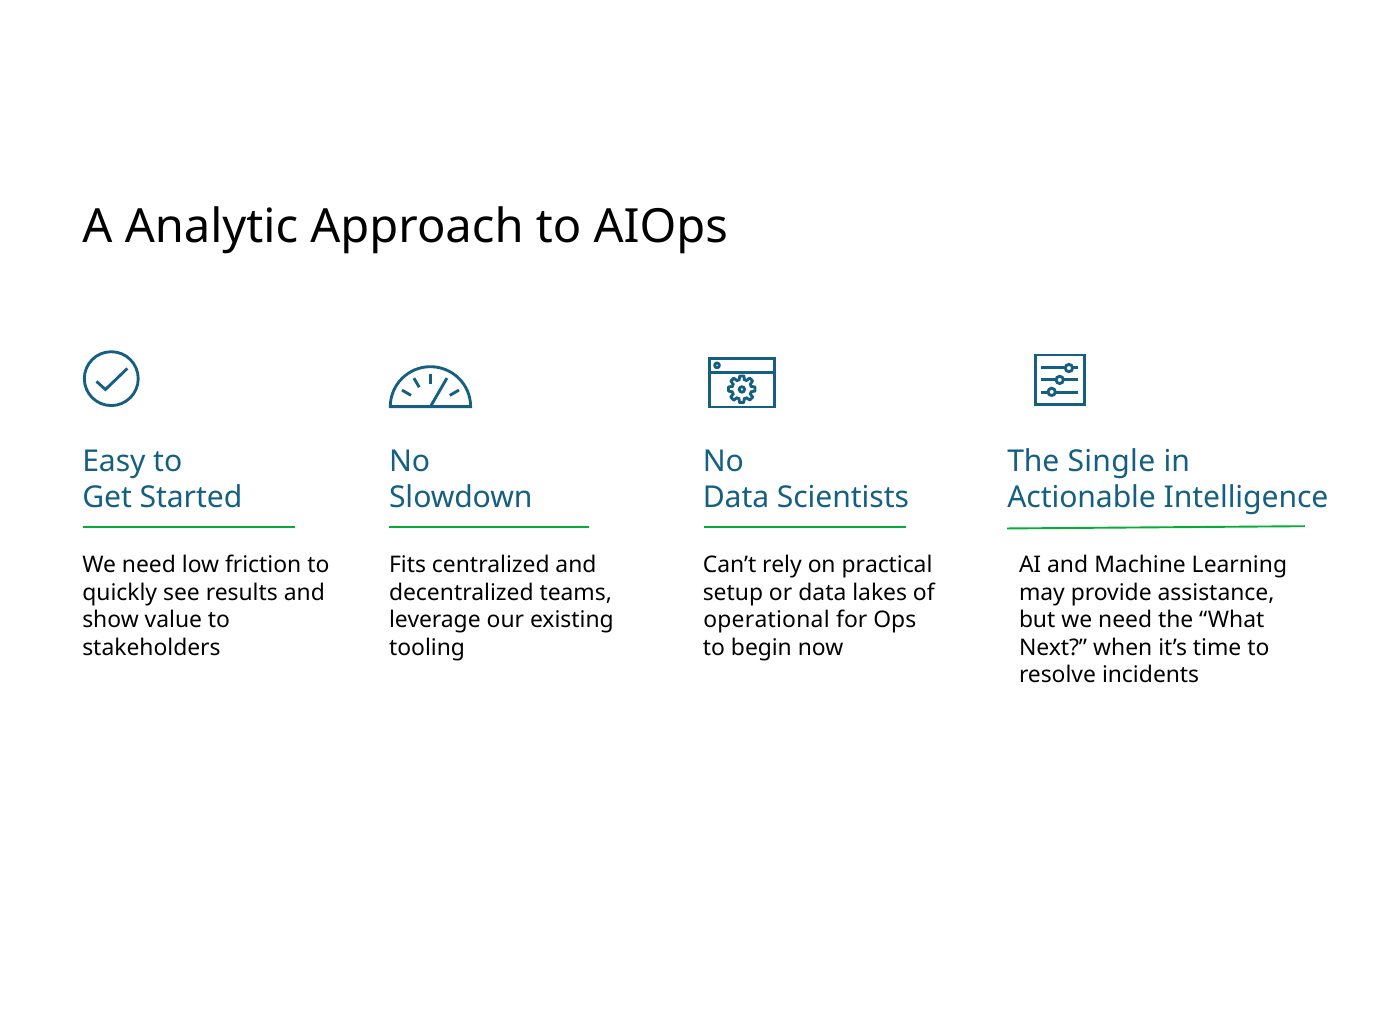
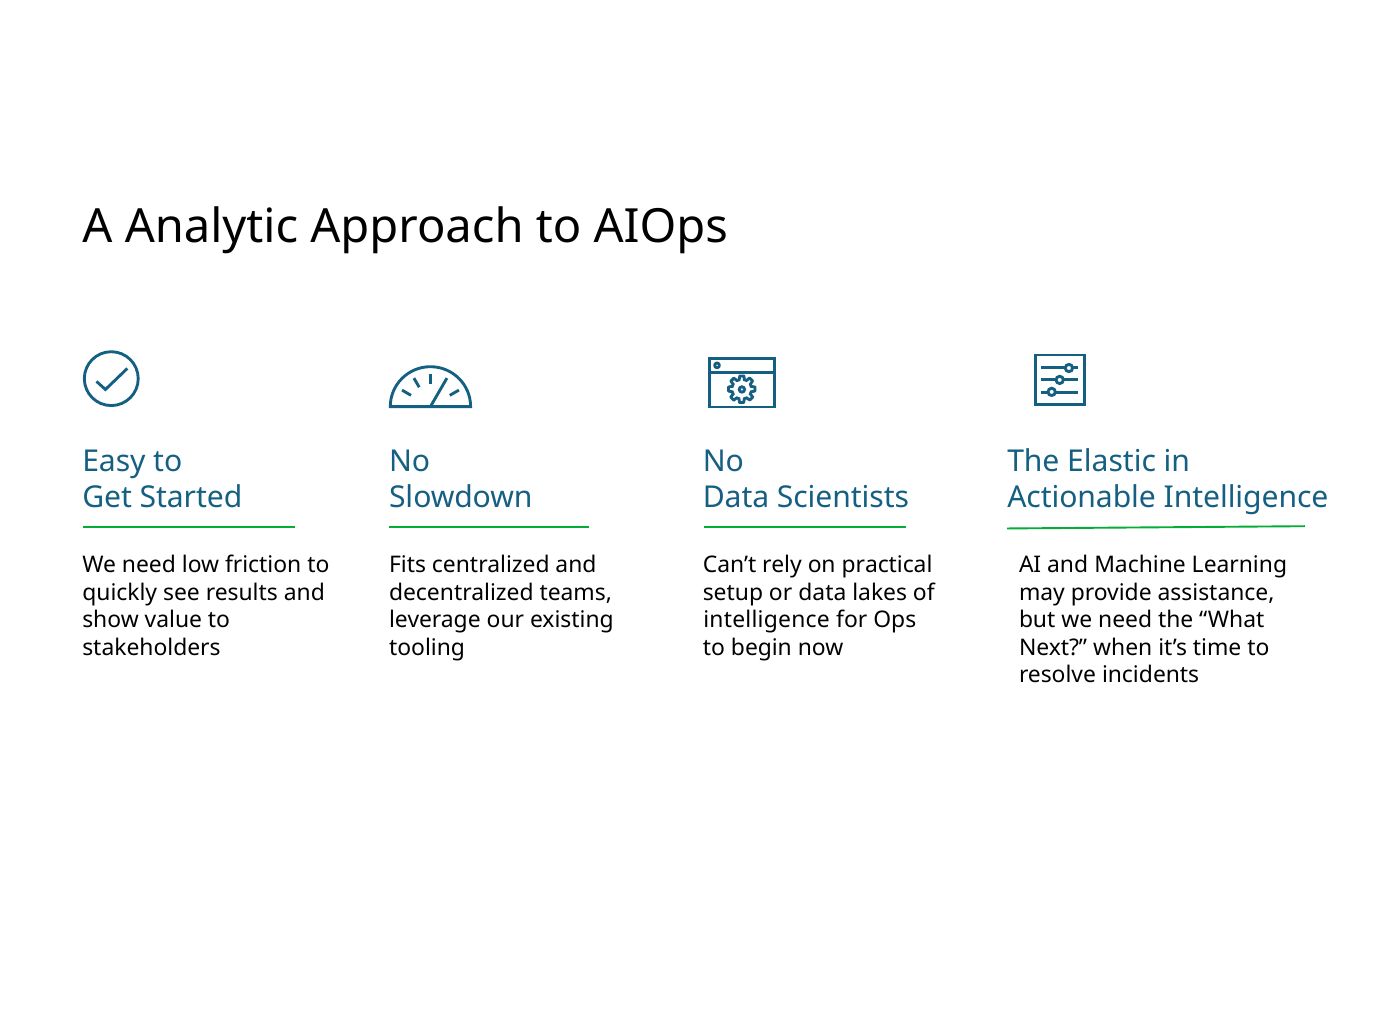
Single: Single -> Elastic
operational at (767, 620): operational -> intelligence
